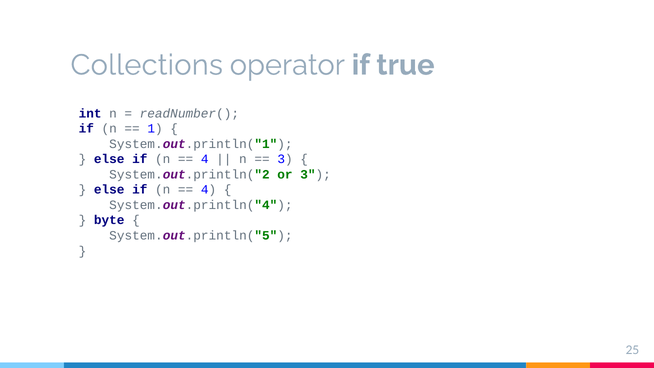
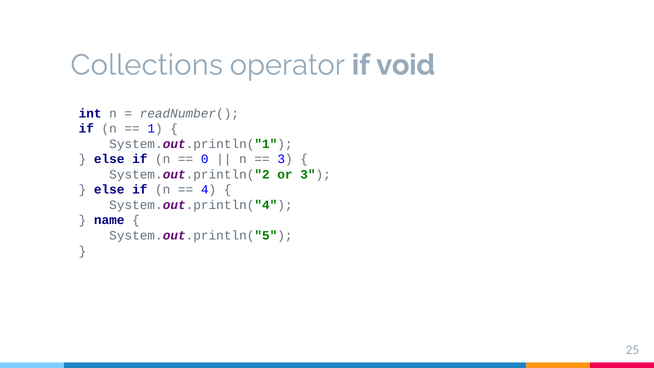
true: true -> void
4 at (205, 159): 4 -> 0
byte: byte -> name
